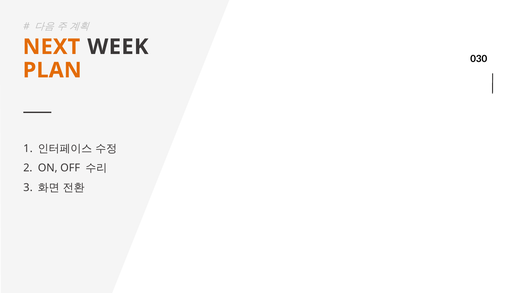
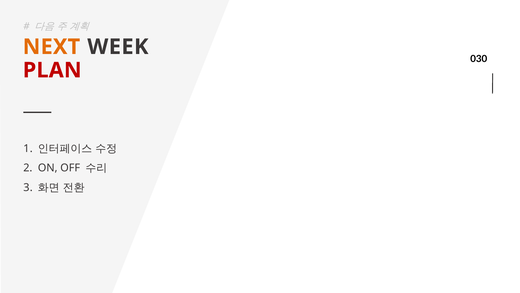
PLAN colour: orange -> red
